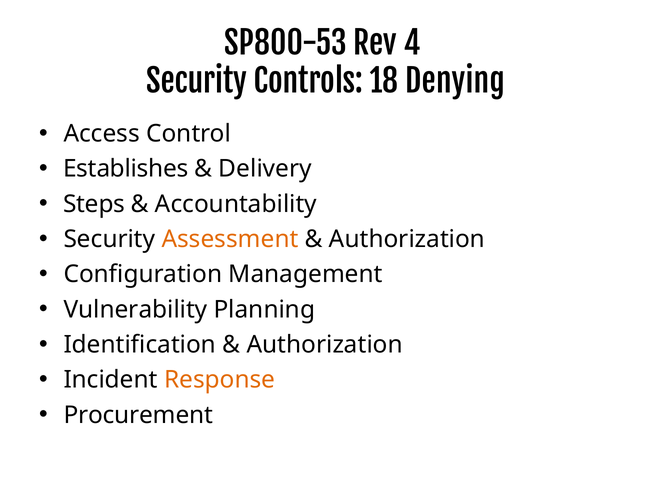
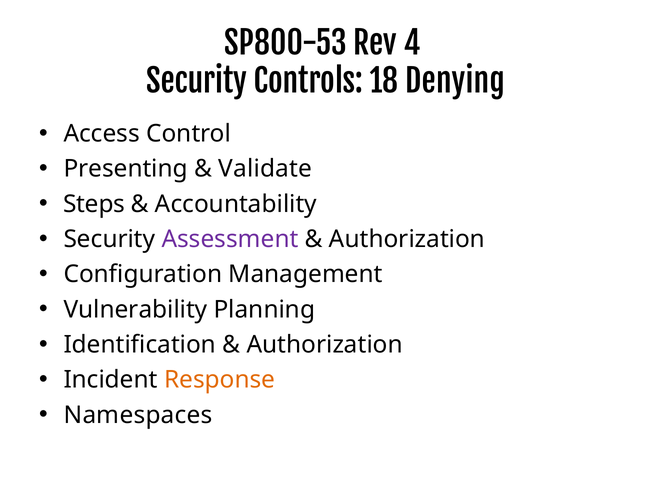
Establishes: Establishes -> Presenting
Delivery: Delivery -> Validate
Assessment colour: orange -> purple
Procurement: Procurement -> Namespaces
